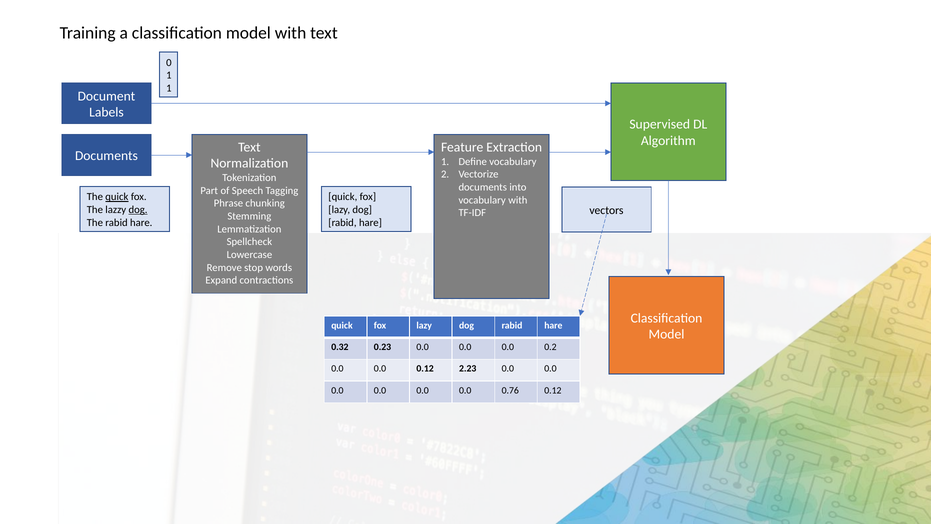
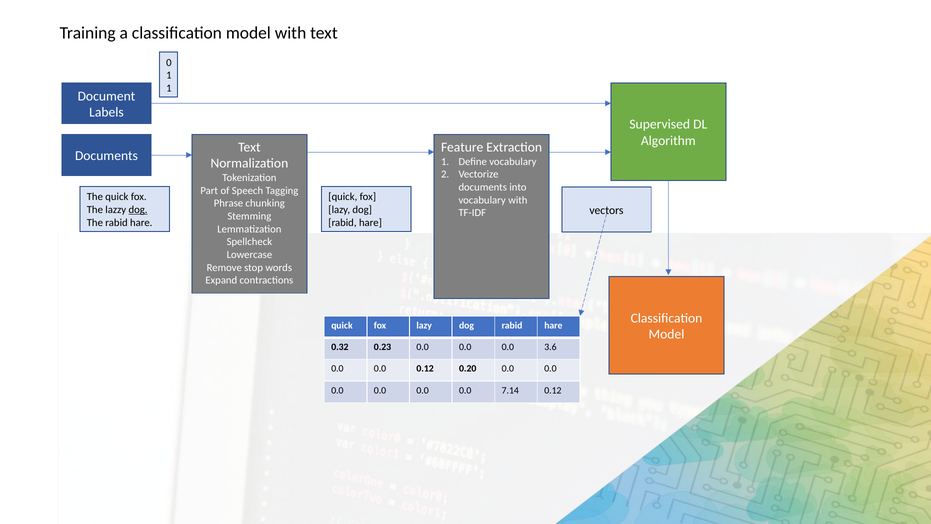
quick at (117, 197) underline: present -> none
0.2: 0.2 -> 3.6
2.23: 2.23 -> 0.20
0.76: 0.76 -> 7.14
